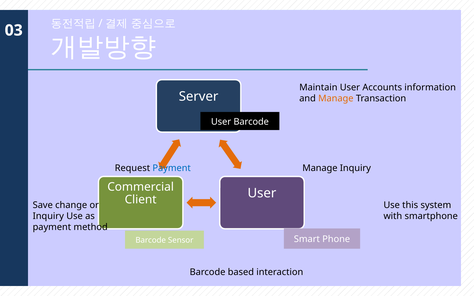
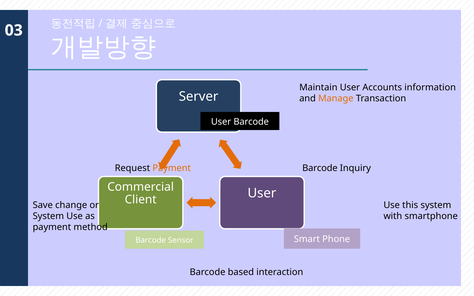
Payment at (172, 168) colour: blue -> orange
Manage at (320, 168): Manage -> Barcode
Inquiry at (48, 216): Inquiry -> System
